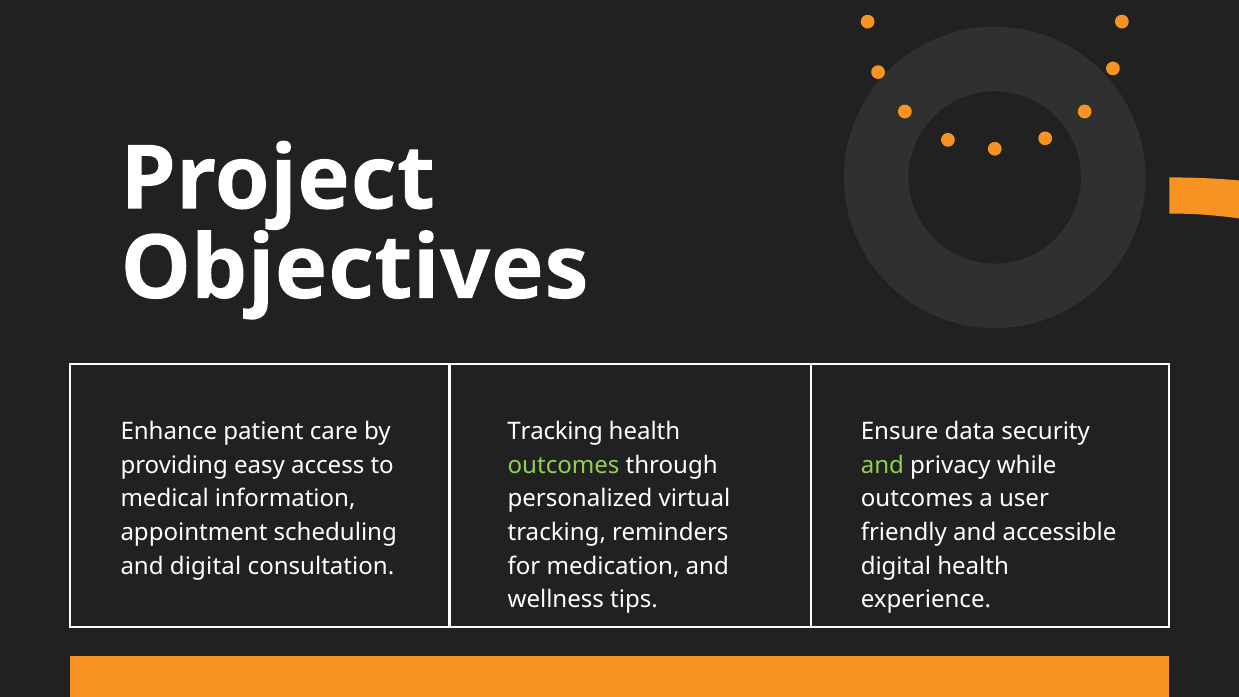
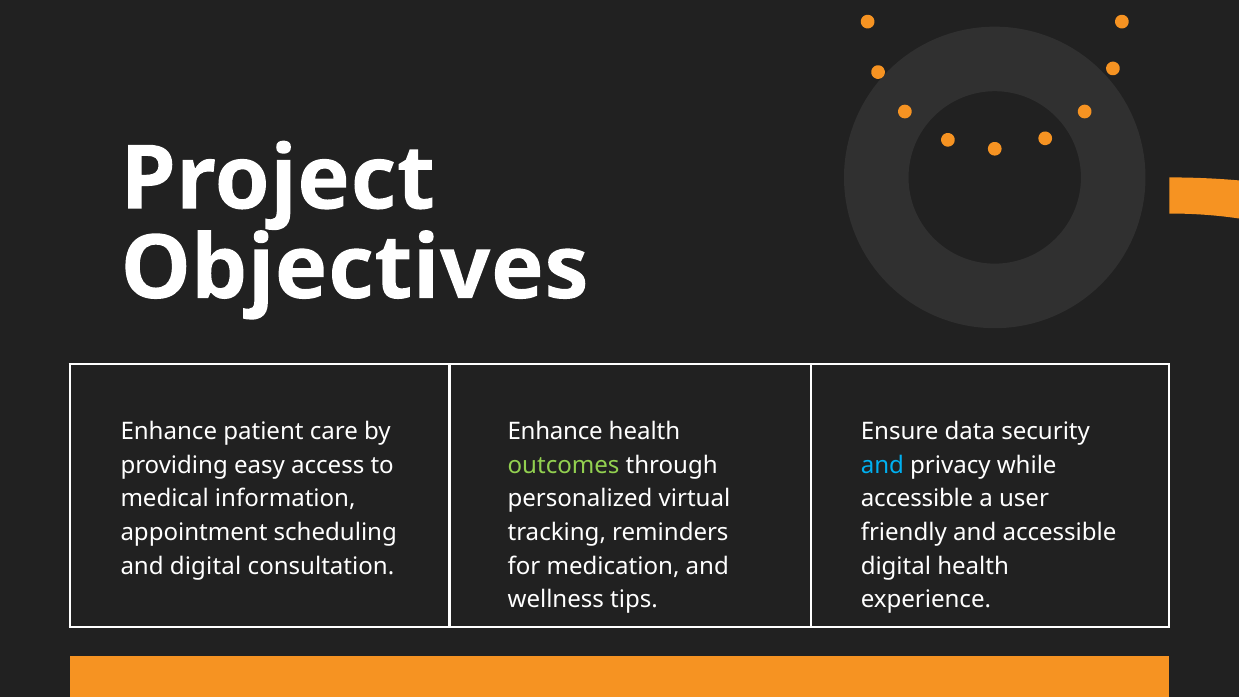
Tracking at (555, 431): Tracking -> Enhance
and at (882, 465) colour: light green -> light blue
outcomes at (917, 499): outcomes -> accessible
